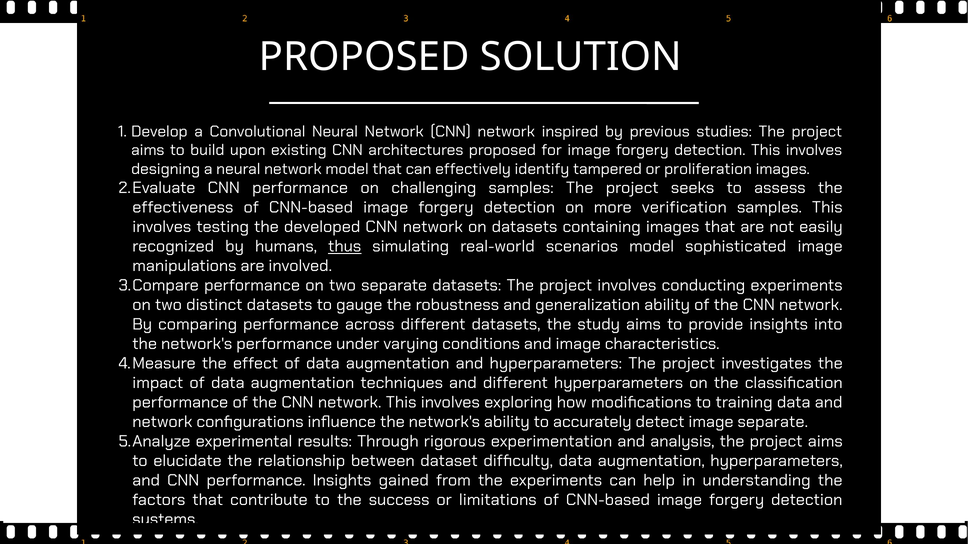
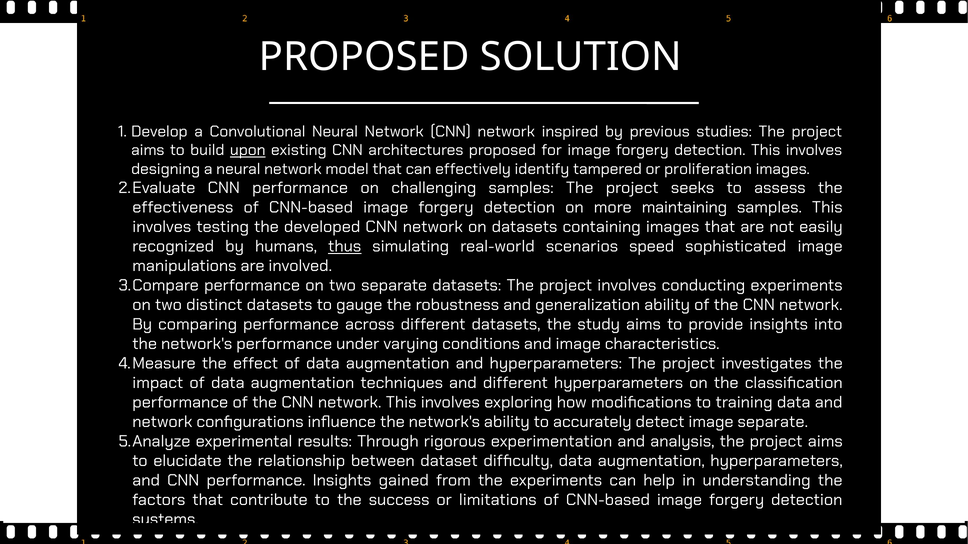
upon underline: none -> present
verification: verification -> maintaining
scenarios model: model -> speed
